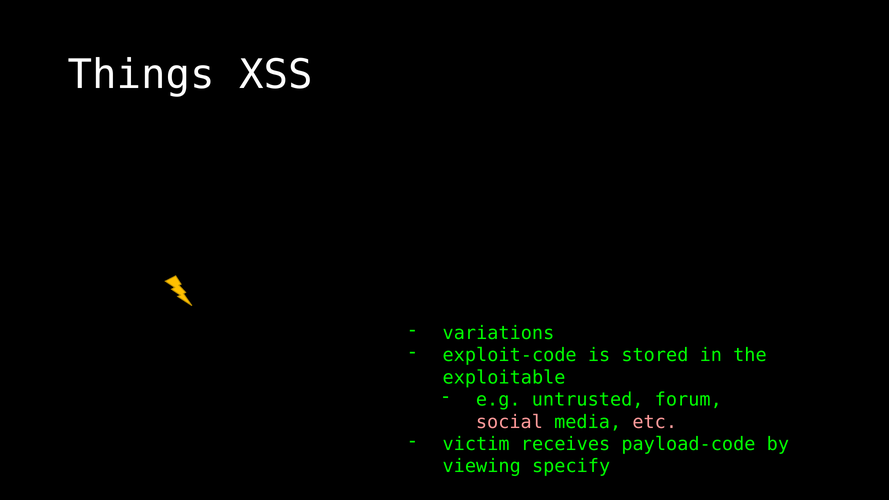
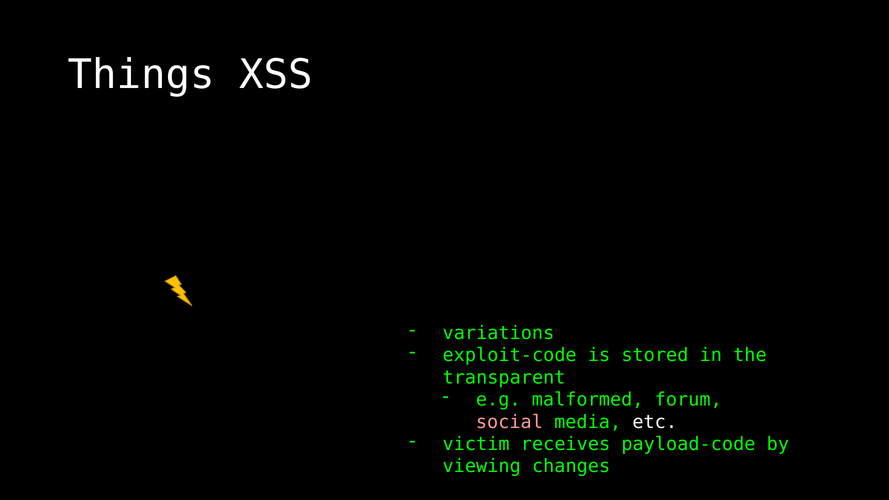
exploitable: exploitable -> transparent
untrusted: untrusted -> malformed
etc colour: pink -> white
specify: specify -> changes
